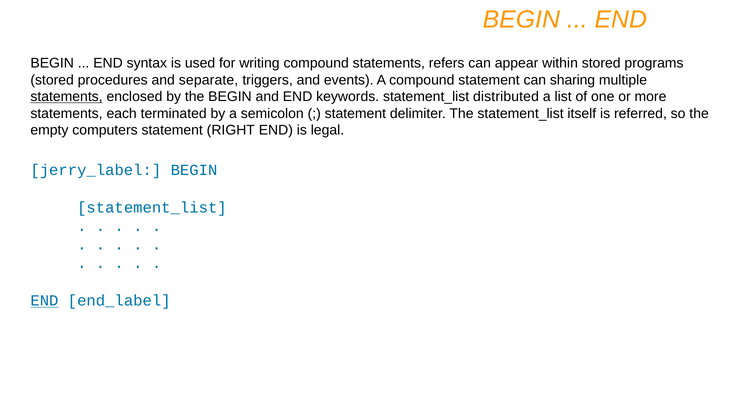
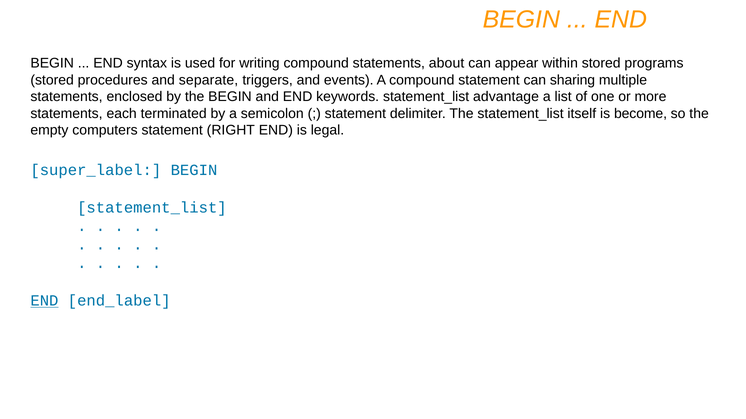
refers: refers -> about
statements at (67, 97) underline: present -> none
distributed: distributed -> advantage
referred: referred -> become
jerry_label: jerry_label -> super_label
